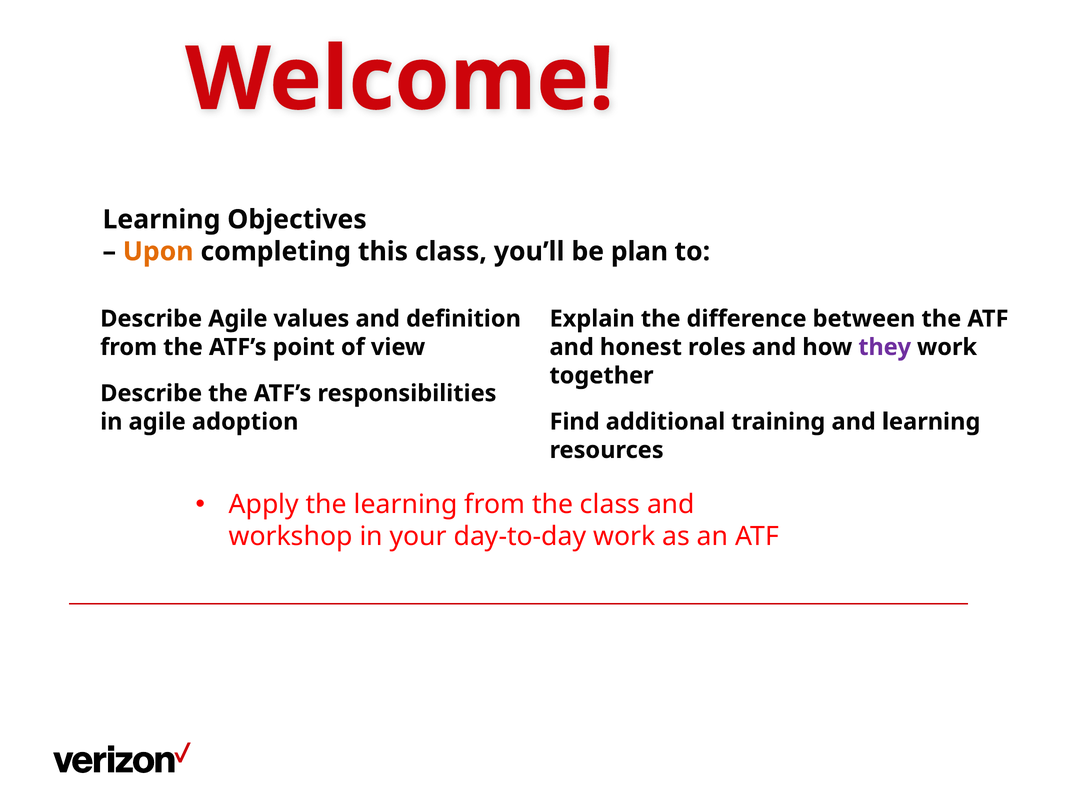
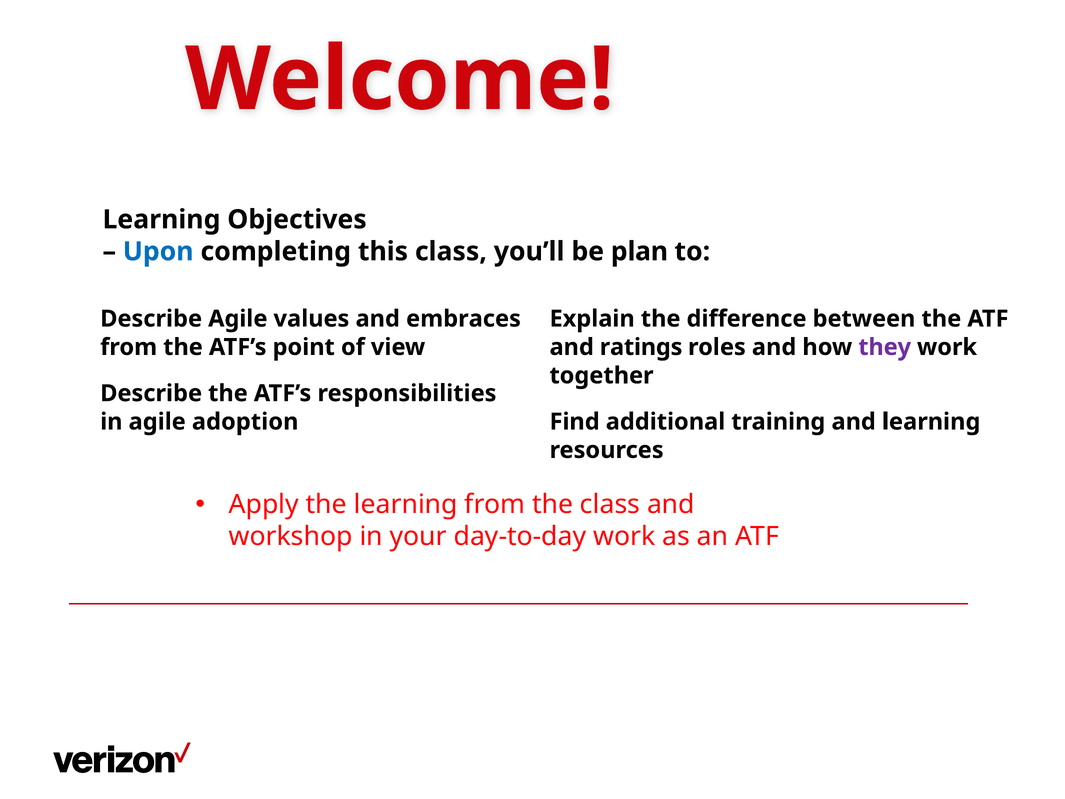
Upon colour: orange -> blue
definition: definition -> embraces
honest: honest -> ratings
